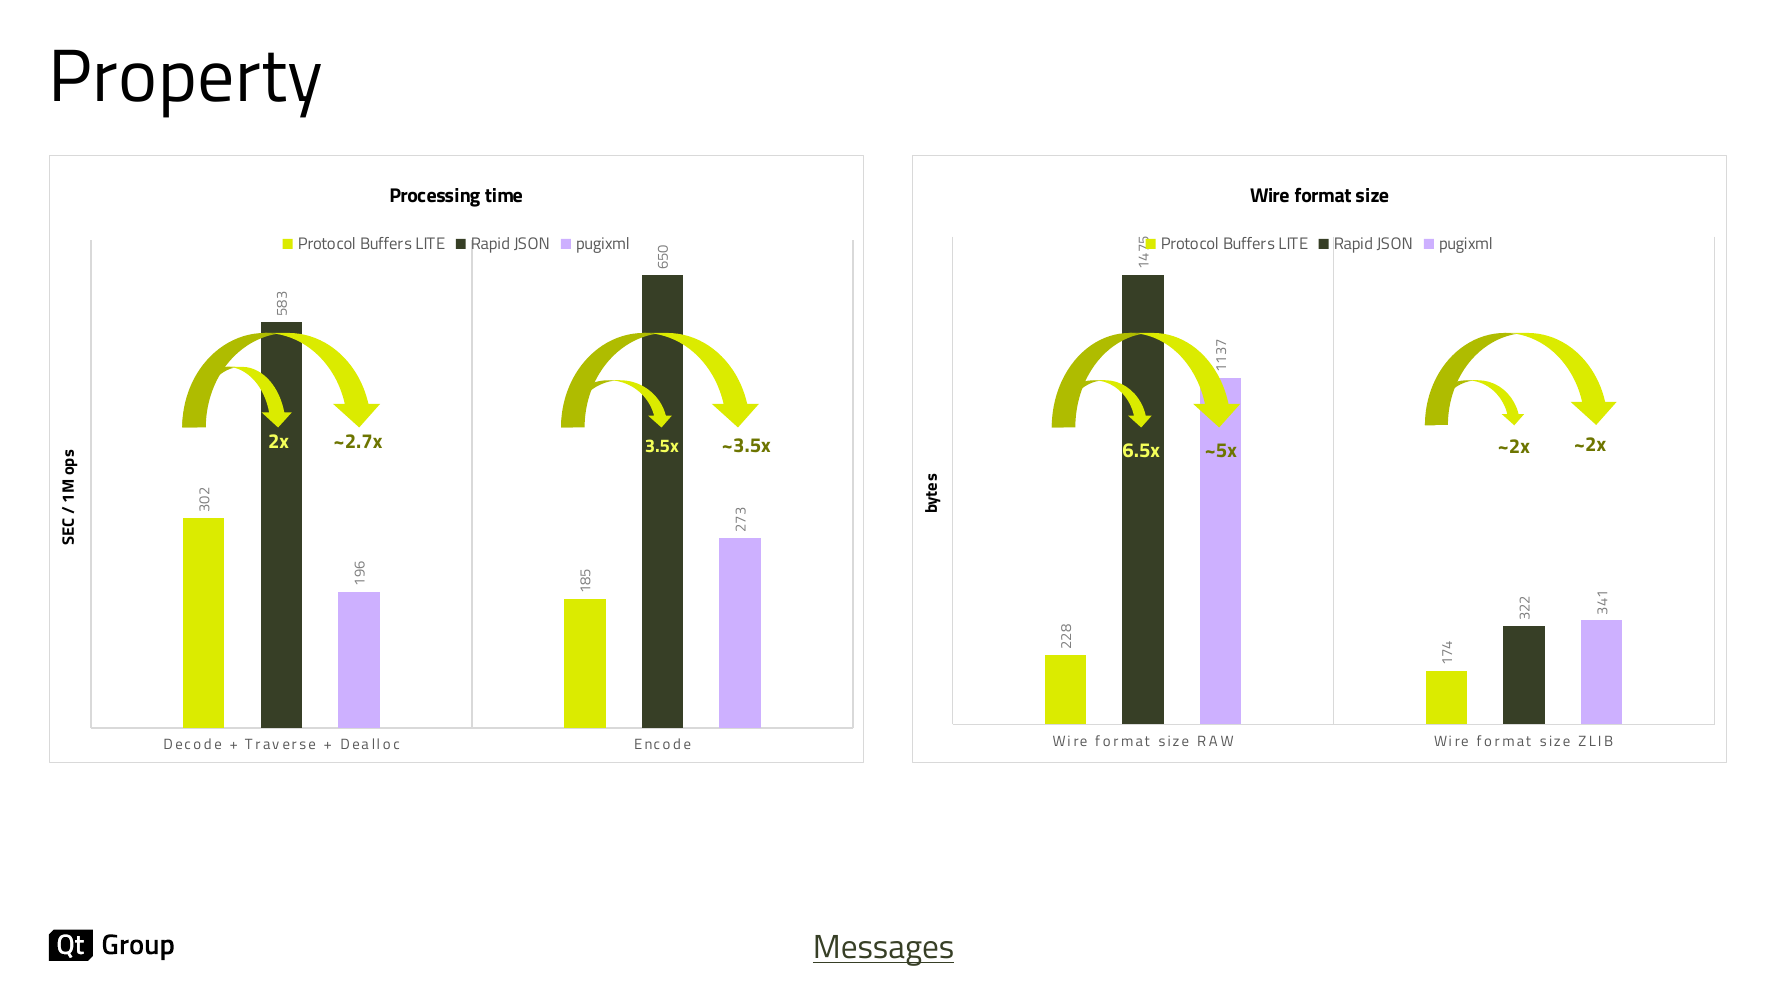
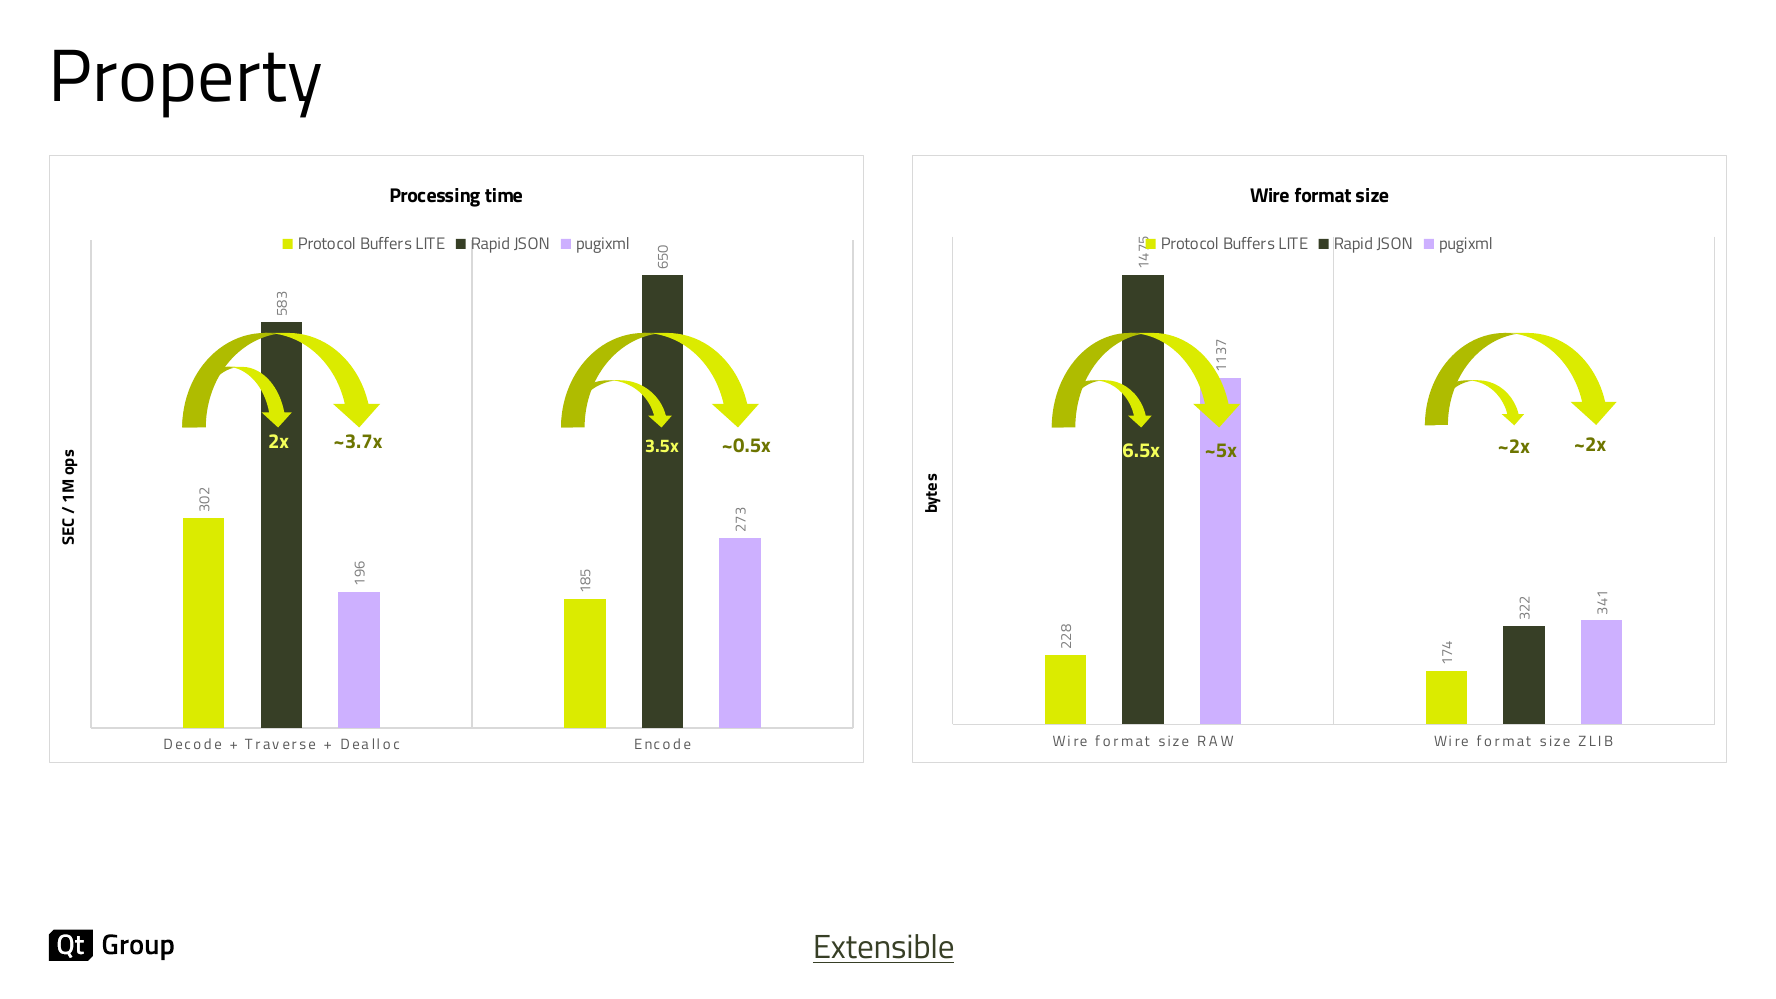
~2.7x: ~2.7x -> ~3.7x
~3.5x: ~3.5x -> ~0.5x
Messages: Messages -> Extensible
